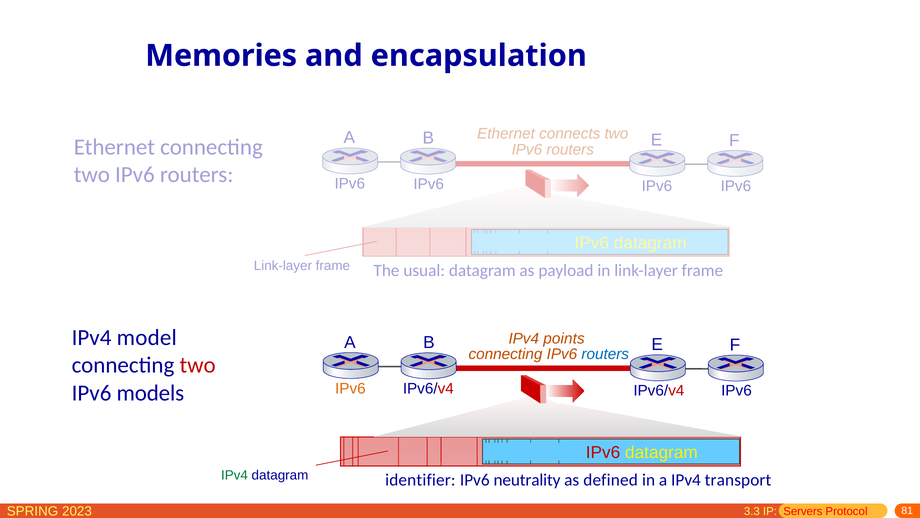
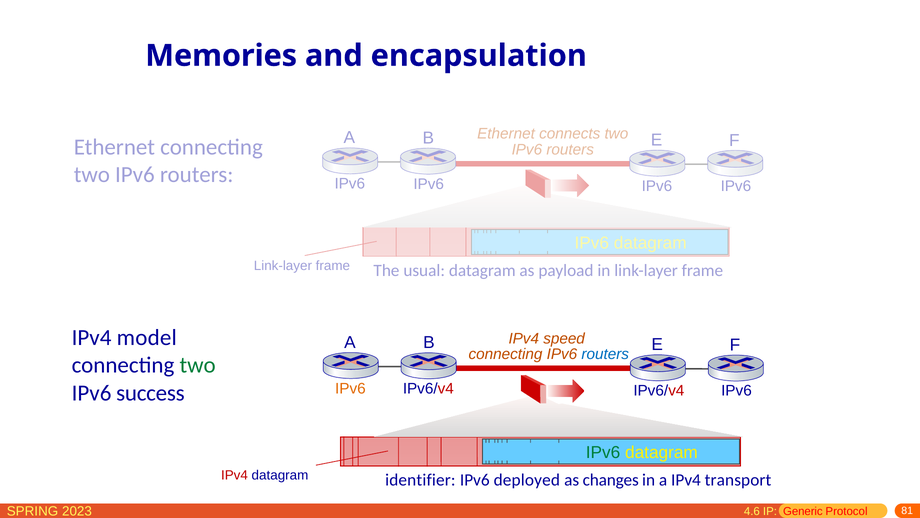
points: points -> speed
two at (198, 365) colour: red -> green
models: models -> success
IPv6 at (603, 452) colour: red -> green
IPv4 at (234, 475) colour: green -> red
neutrality: neutrality -> deployed
defined: defined -> changes
3.3: 3.3 -> 4.6
Servers: Servers -> Generic
